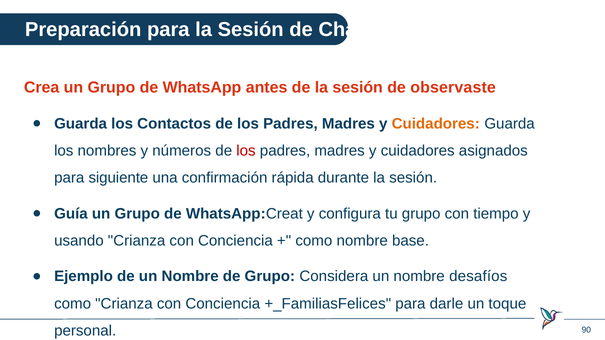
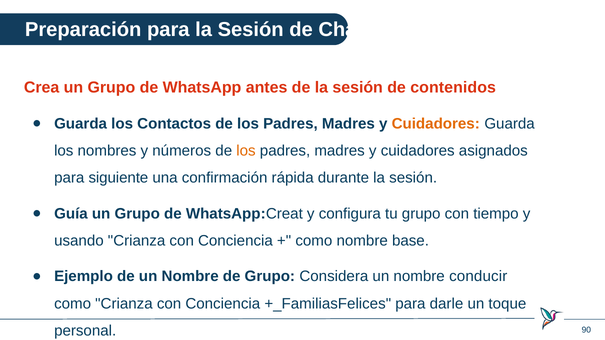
observaste: observaste -> contenidos
los at (246, 151) colour: red -> orange
desafíos: desafíos -> conducir
